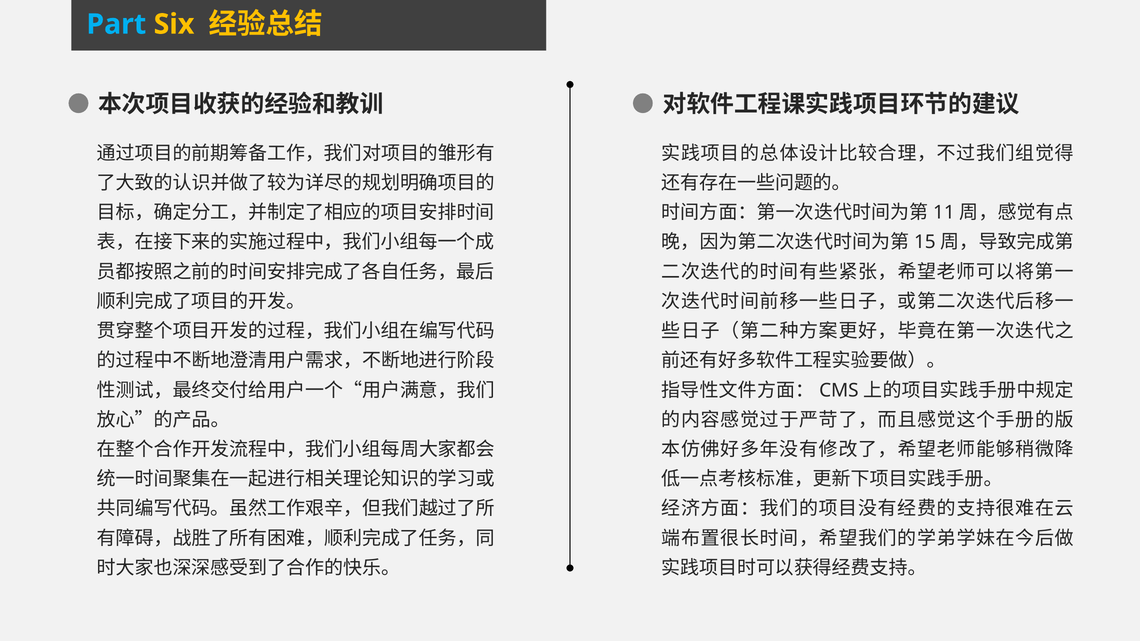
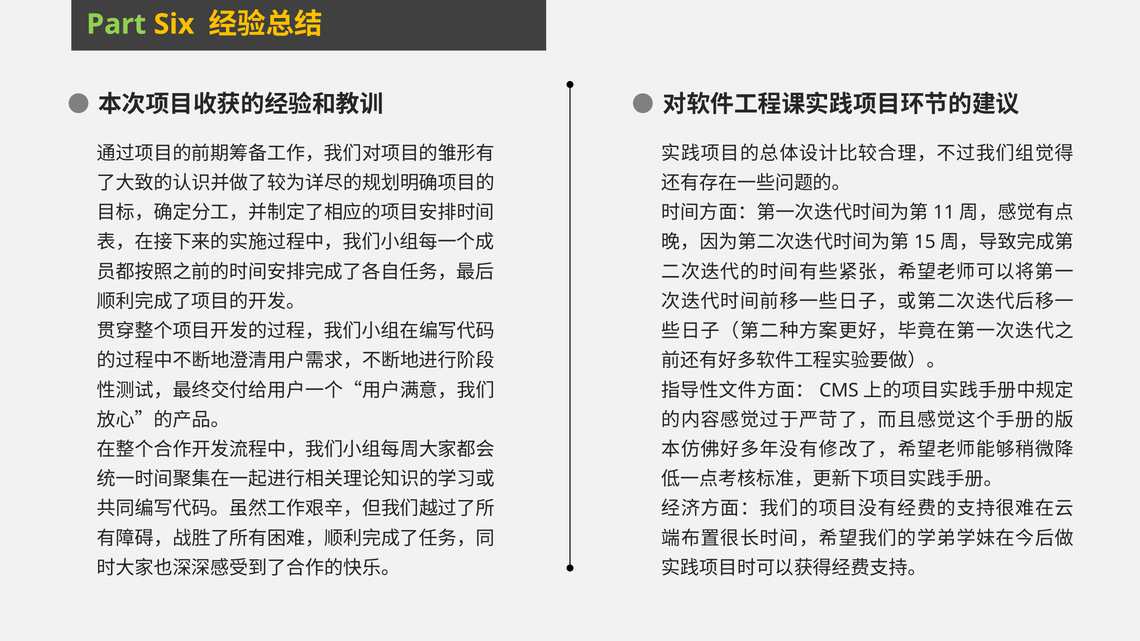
Part colour: light blue -> light green
